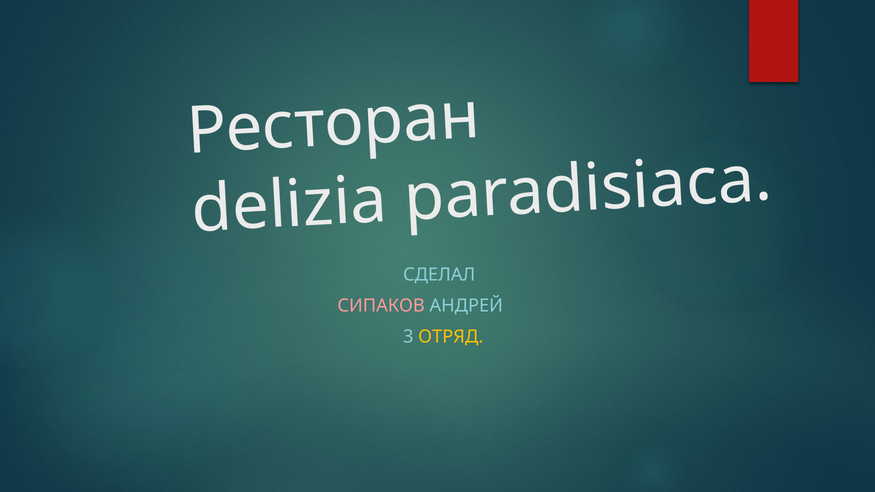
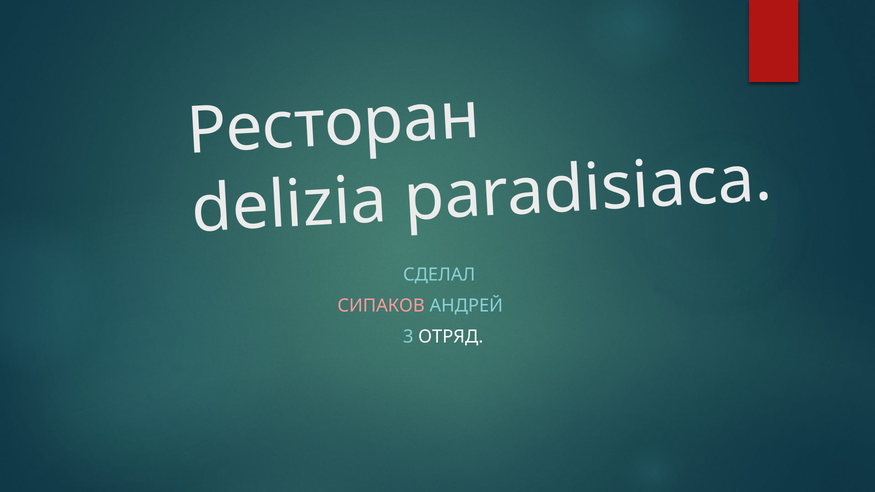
ОТРЯД colour: yellow -> white
